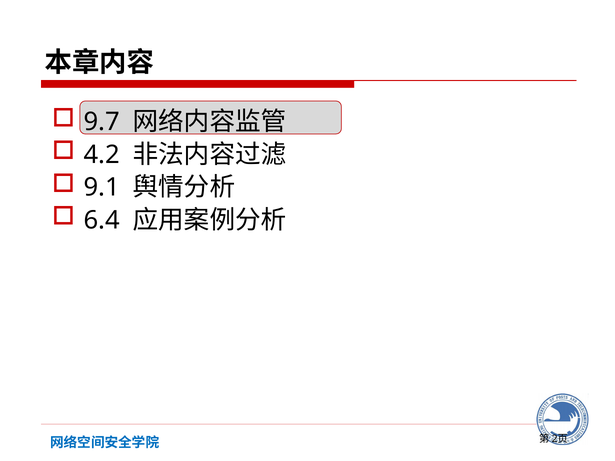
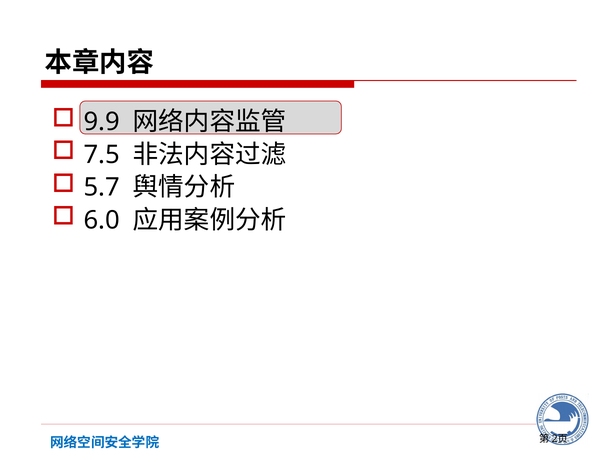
9.7: 9.7 -> 9.9
4.2: 4.2 -> 7.5
9.1: 9.1 -> 5.7
6.4: 6.4 -> 6.0
